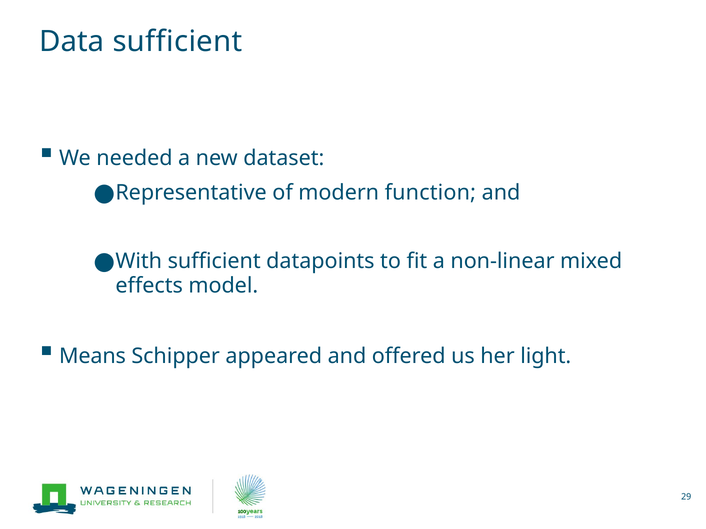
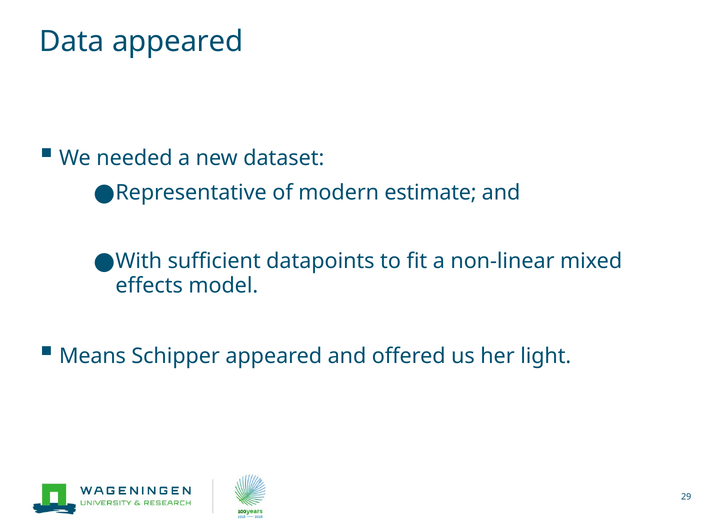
Data sufficient: sufficient -> appeared
function: function -> estimate
